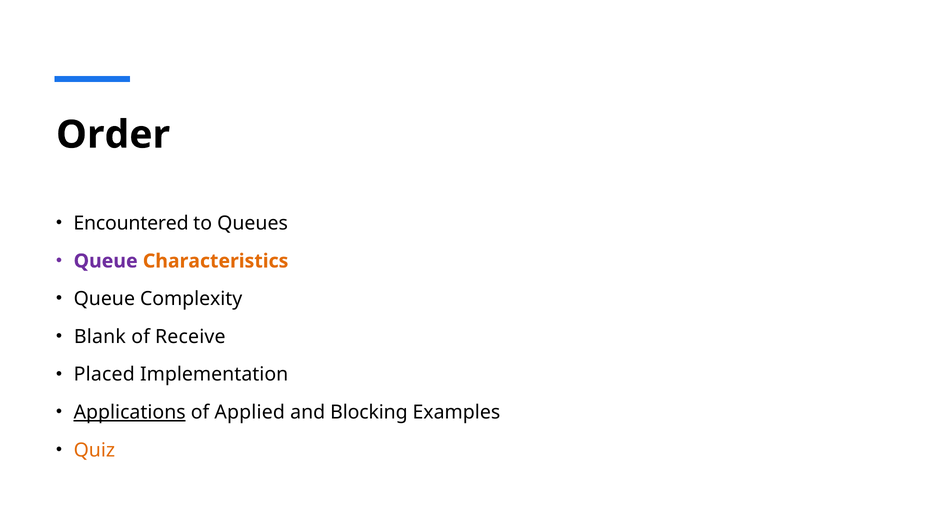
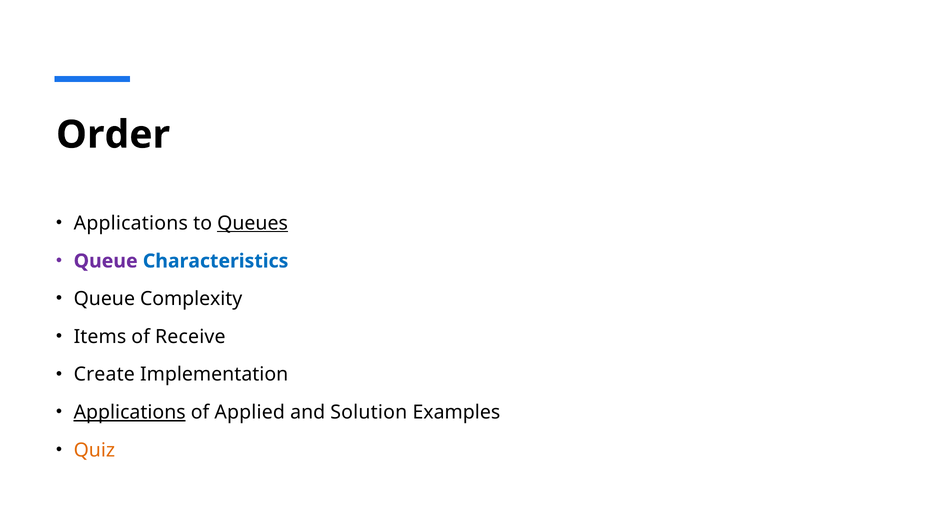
Encountered at (131, 223): Encountered -> Applications
Queues underline: none -> present
Characteristics colour: orange -> blue
Blank: Blank -> Items
Placed: Placed -> Create
Blocking: Blocking -> Solution
